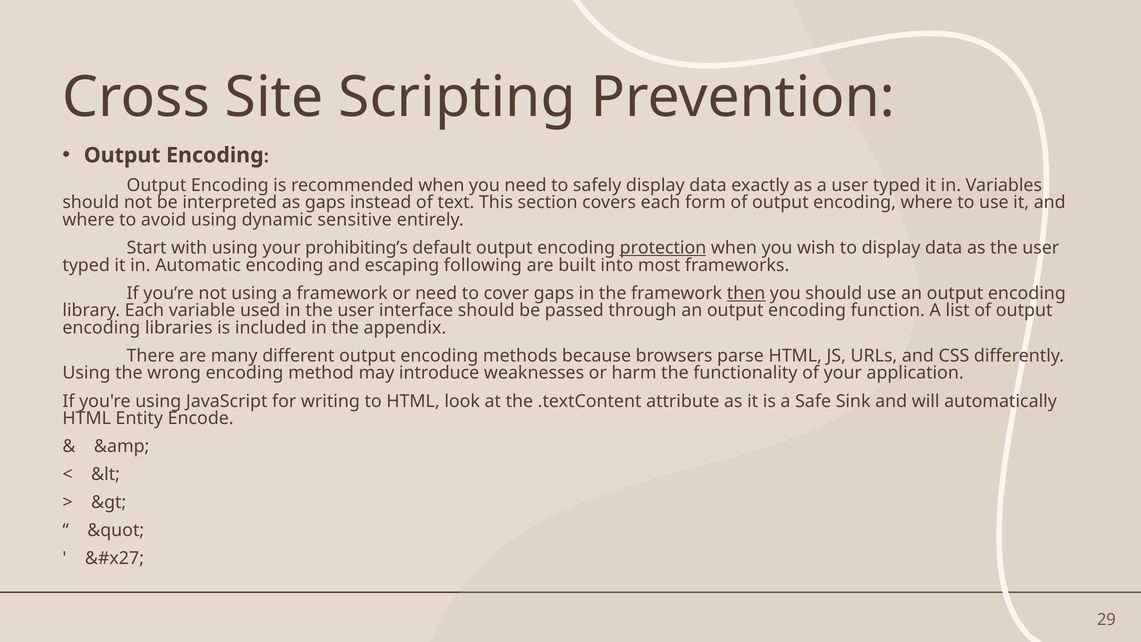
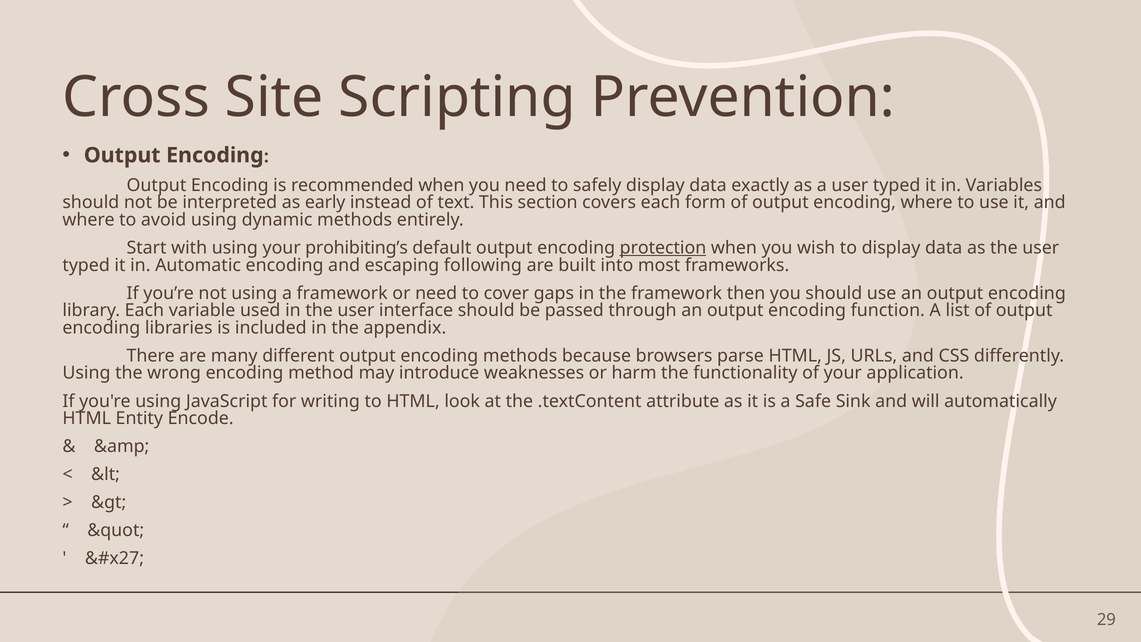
as gaps: gaps -> early
dynamic sensitive: sensitive -> methods
then underline: present -> none
